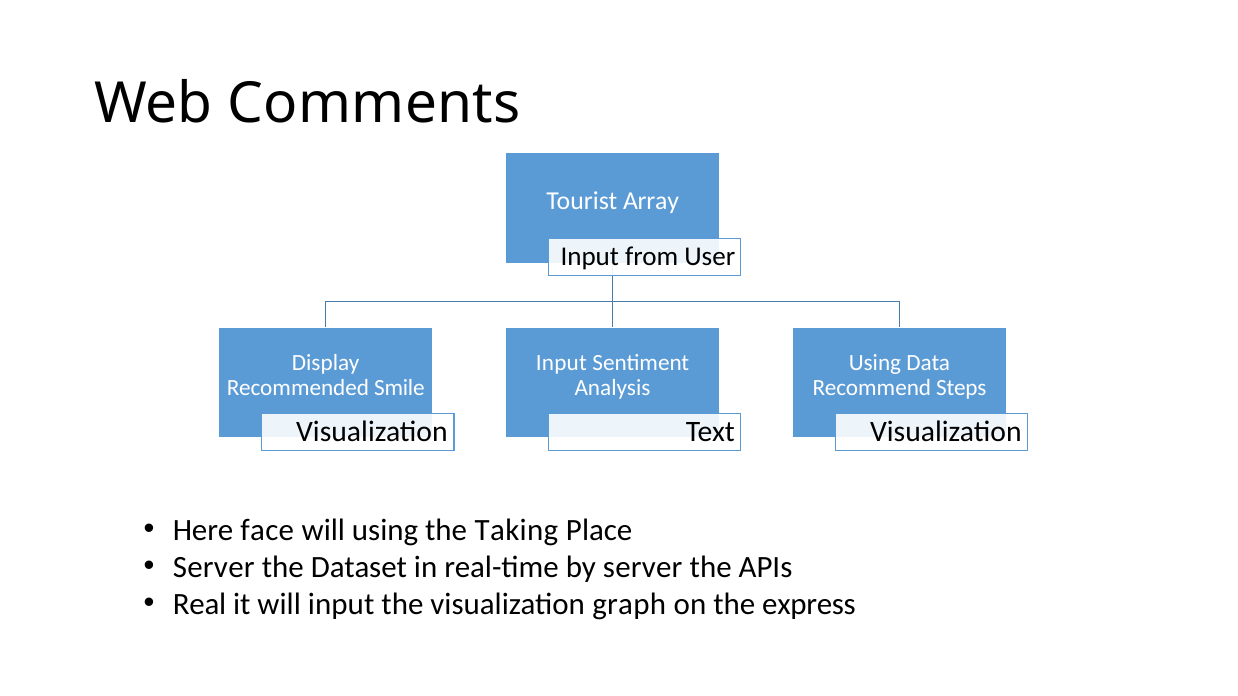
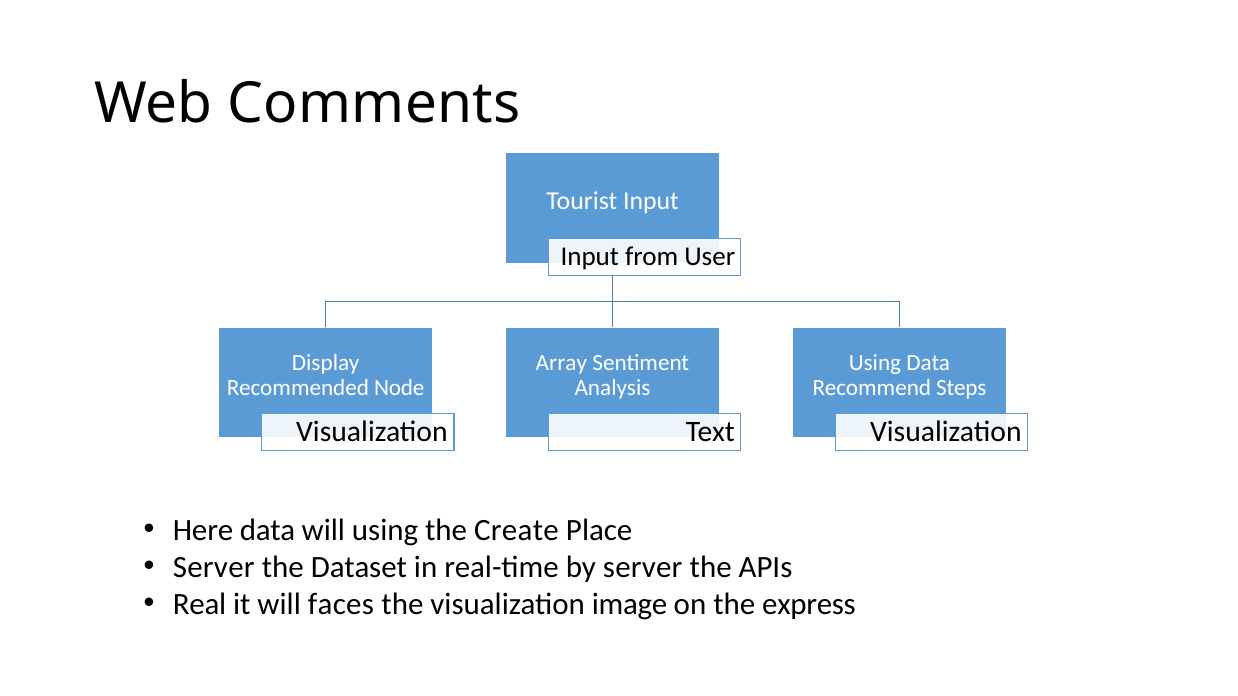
Tourist Array: Array -> Input
Input at (561, 363): Input -> Array
Smile: Smile -> Node
Here face: face -> data
Taking: Taking -> Create
will input: input -> faces
graph: graph -> image
